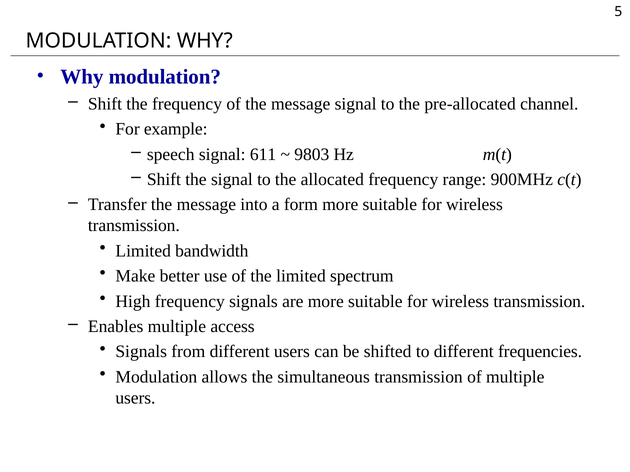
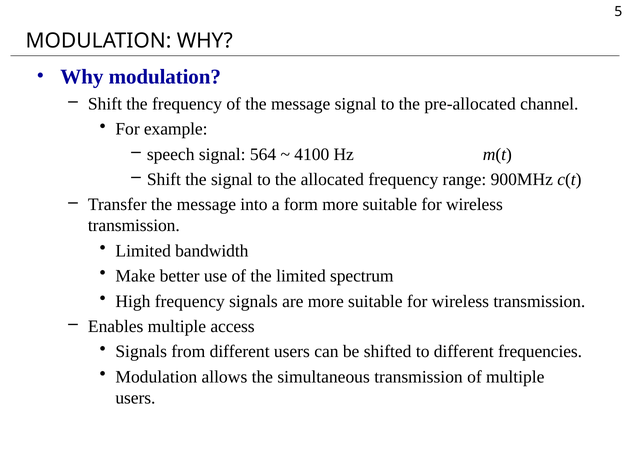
611: 611 -> 564
9803: 9803 -> 4100
